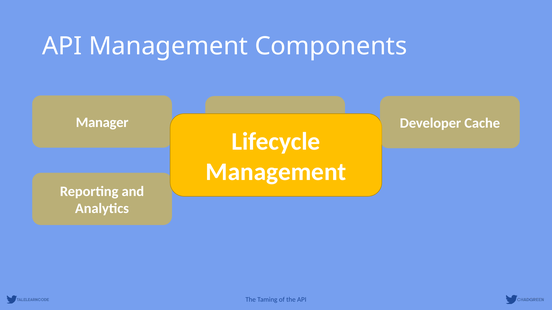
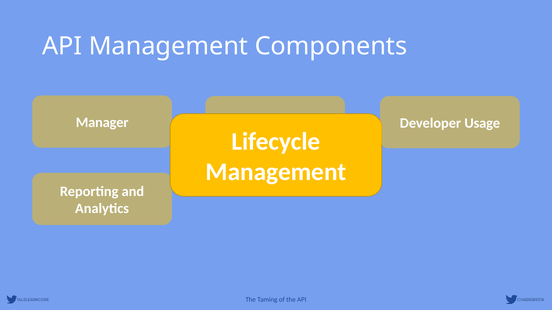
Cache: Cache -> Usage
